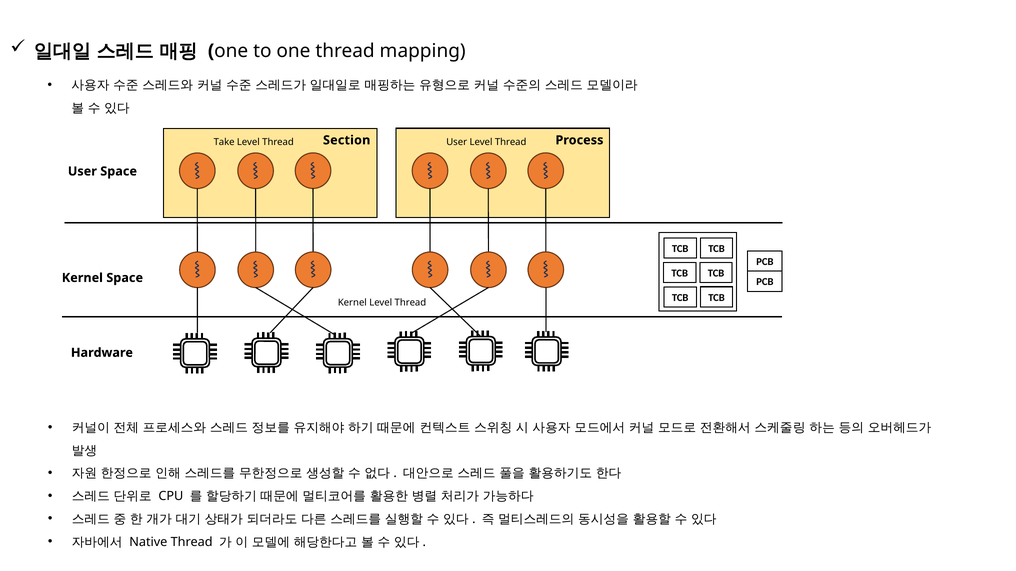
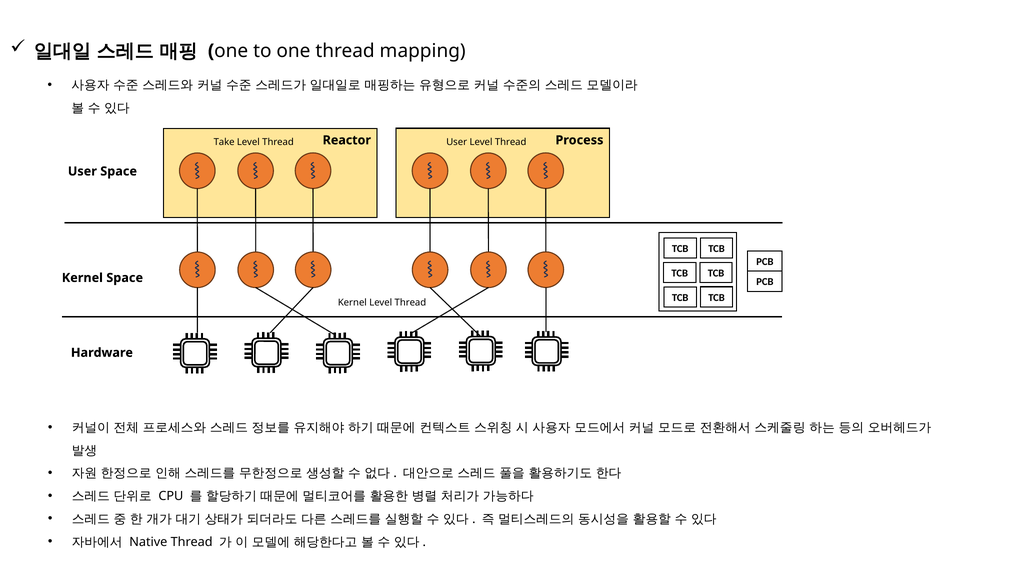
Section: Section -> Reactor
